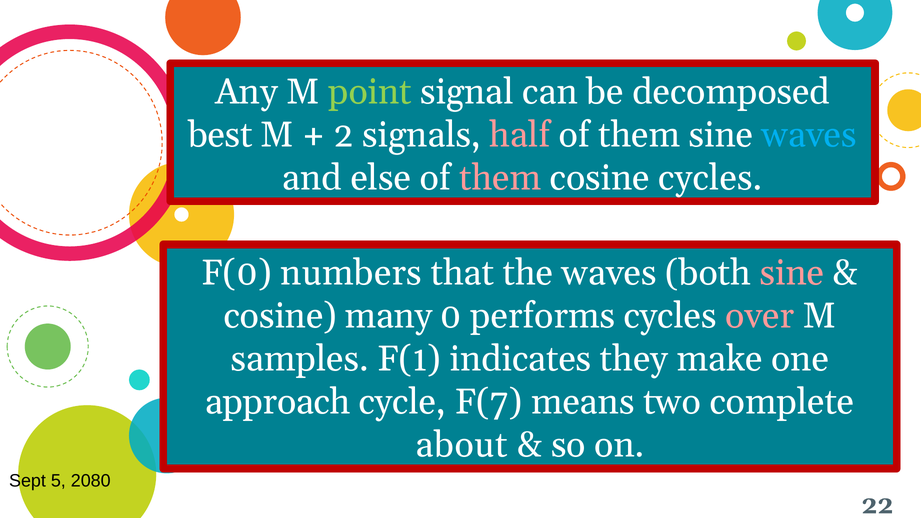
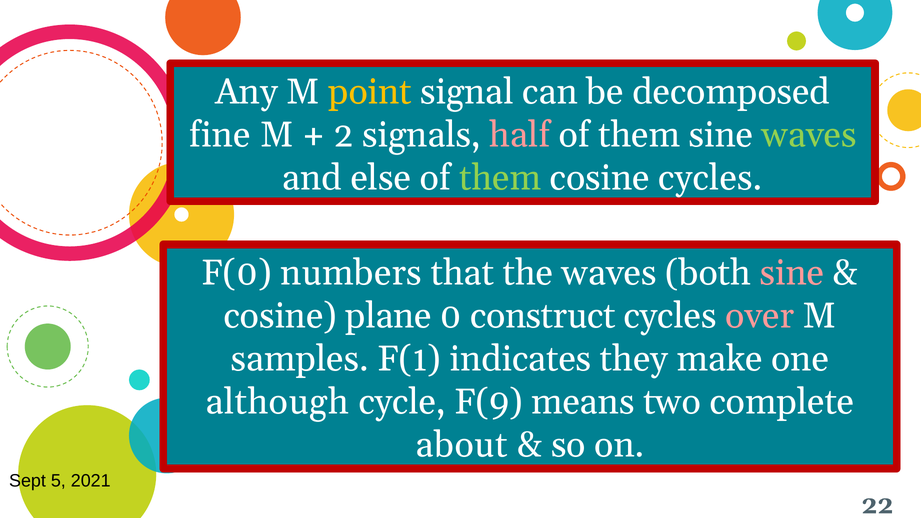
point colour: light green -> yellow
best: best -> fine
waves at (809, 135) colour: light blue -> light green
them at (500, 178) colour: pink -> light green
many: many -> plane
performs: performs -> construct
approach: approach -> although
F(7: F(7 -> F(9
2080: 2080 -> 2021
